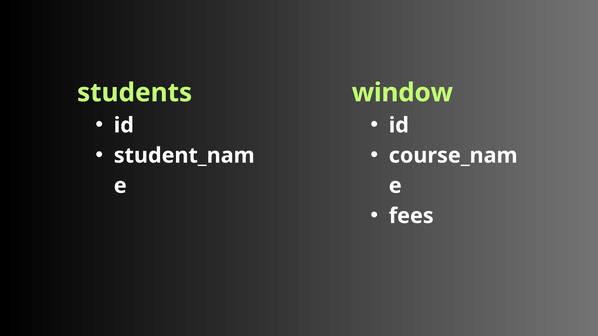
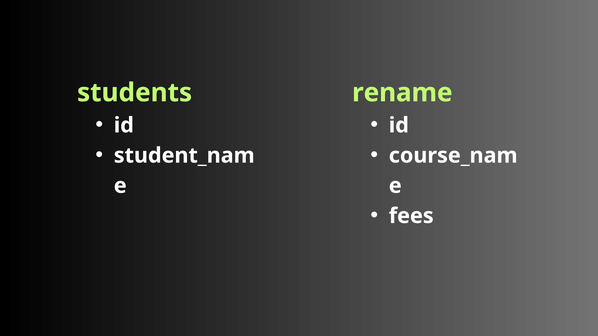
window: window -> rename
